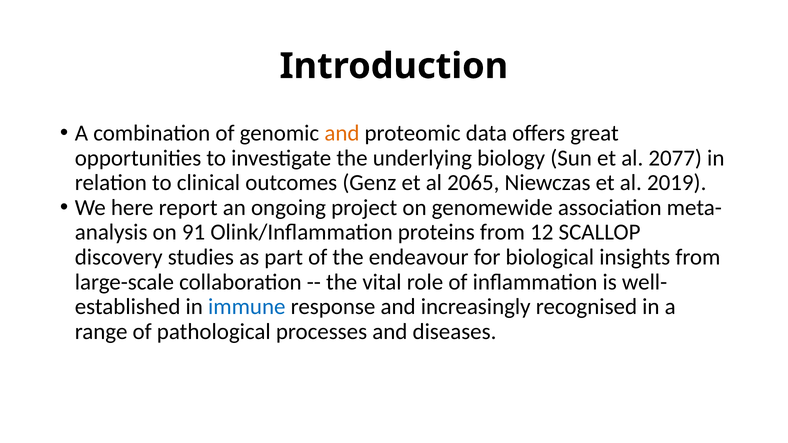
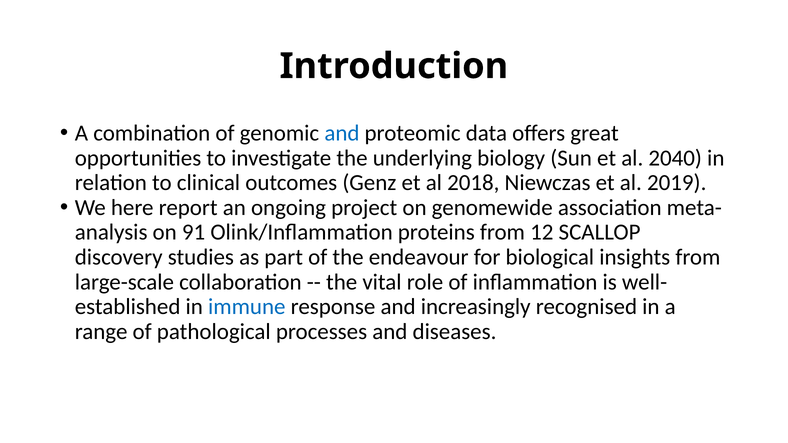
and at (342, 133) colour: orange -> blue
2077: 2077 -> 2040
2065: 2065 -> 2018
